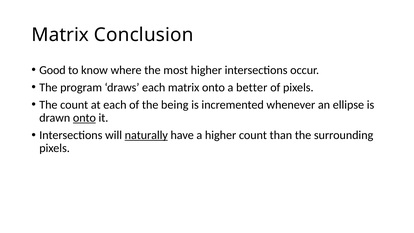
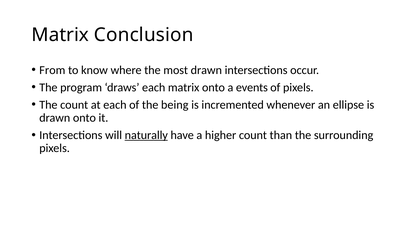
Good: Good -> From
most higher: higher -> drawn
better: better -> events
onto at (84, 118) underline: present -> none
